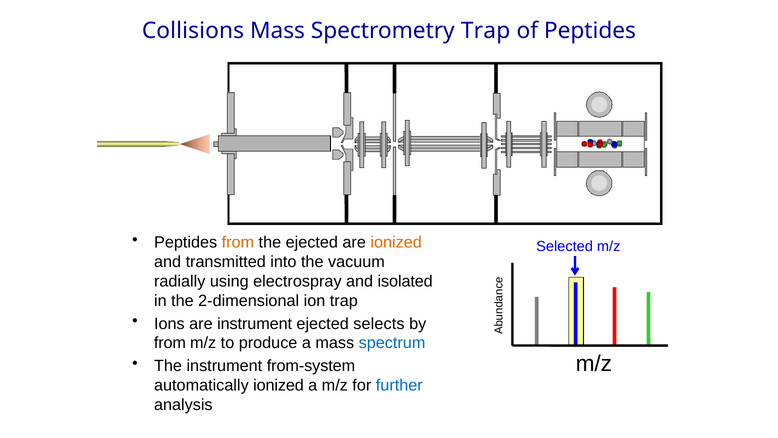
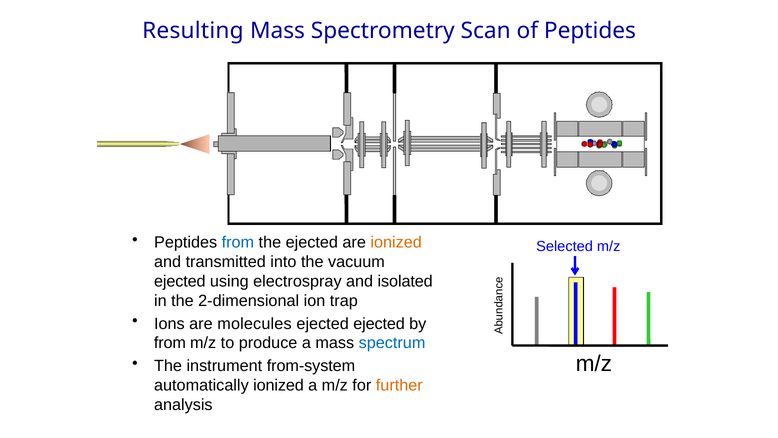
Collisions: Collisions -> Resulting
Spectrometry Trap: Trap -> Scan
from at (238, 242) colour: orange -> blue
radially at (180, 281): radially -> ejected
are instrument: instrument -> molecules
ejected selects: selects -> ejected
further colour: blue -> orange
